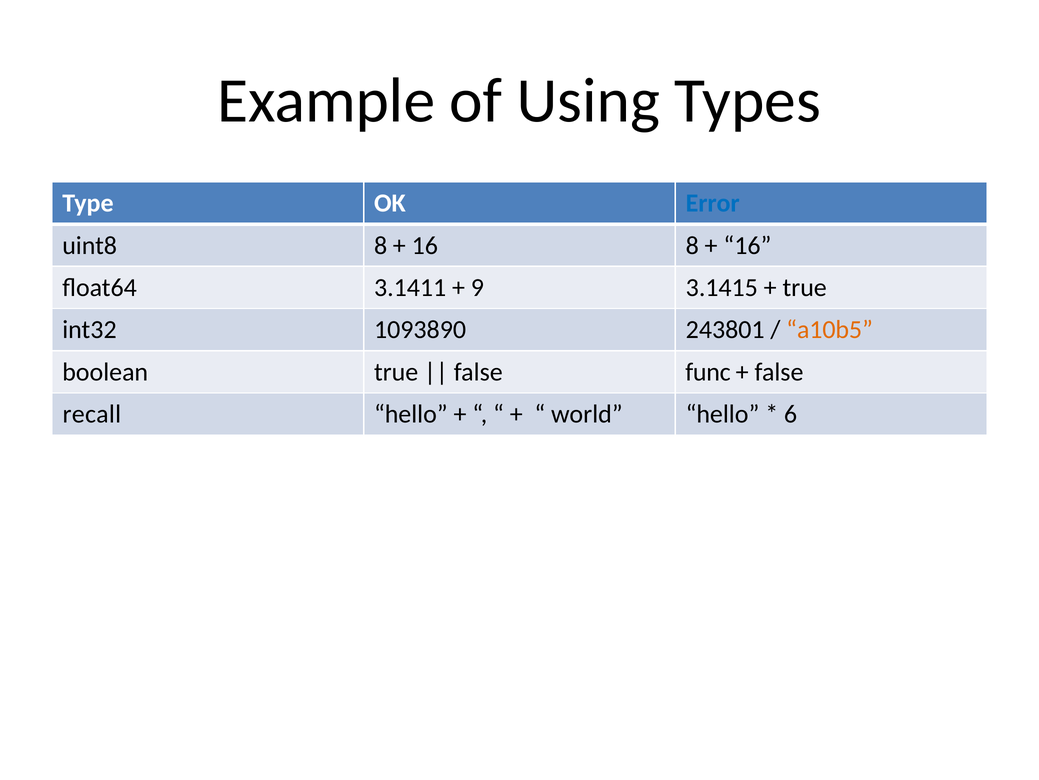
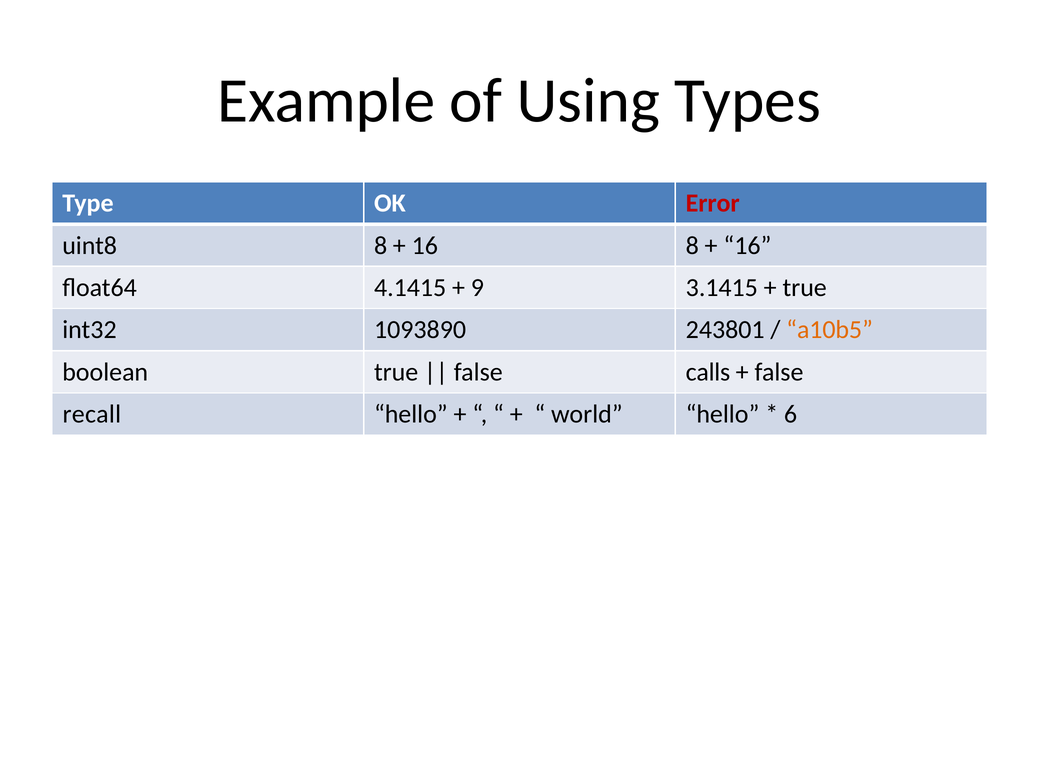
Error colour: blue -> red
3.1411: 3.1411 -> 4.1415
func: func -> calls
